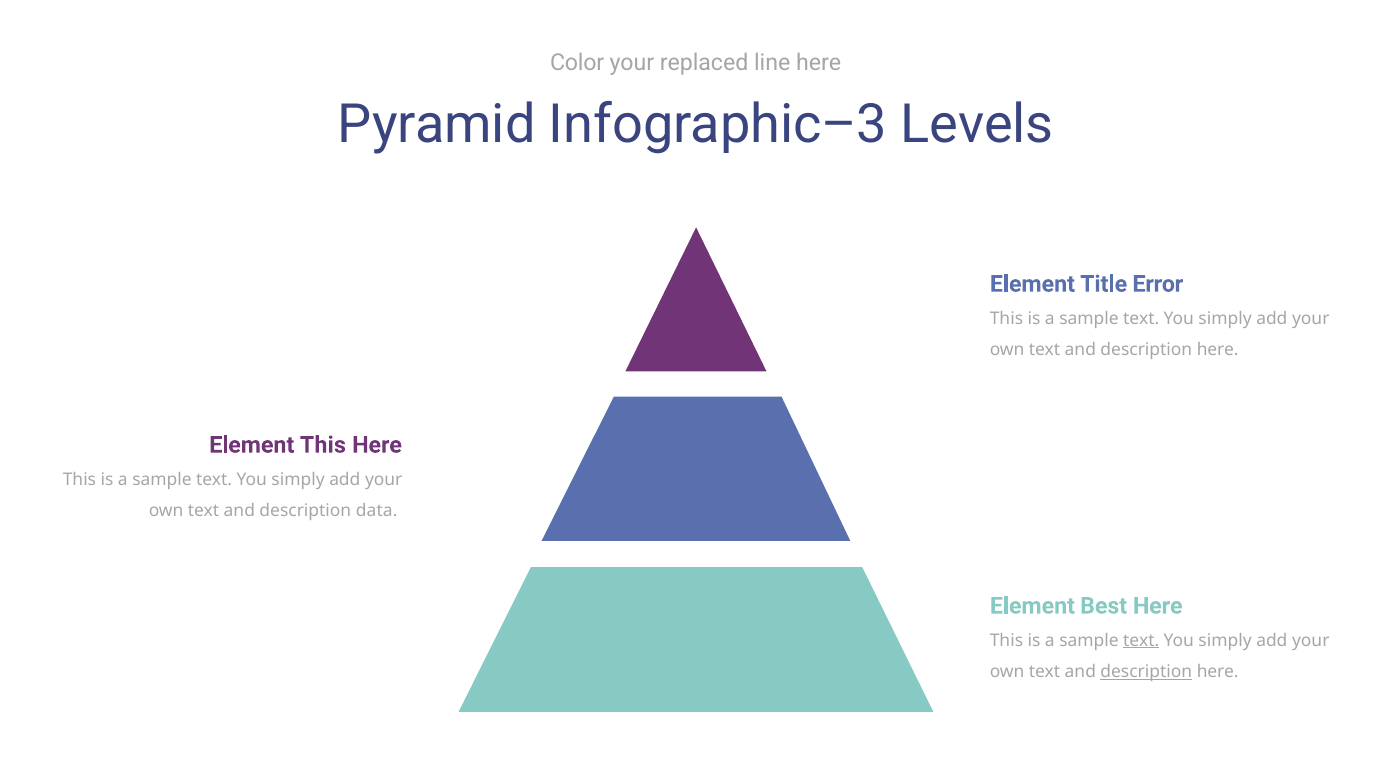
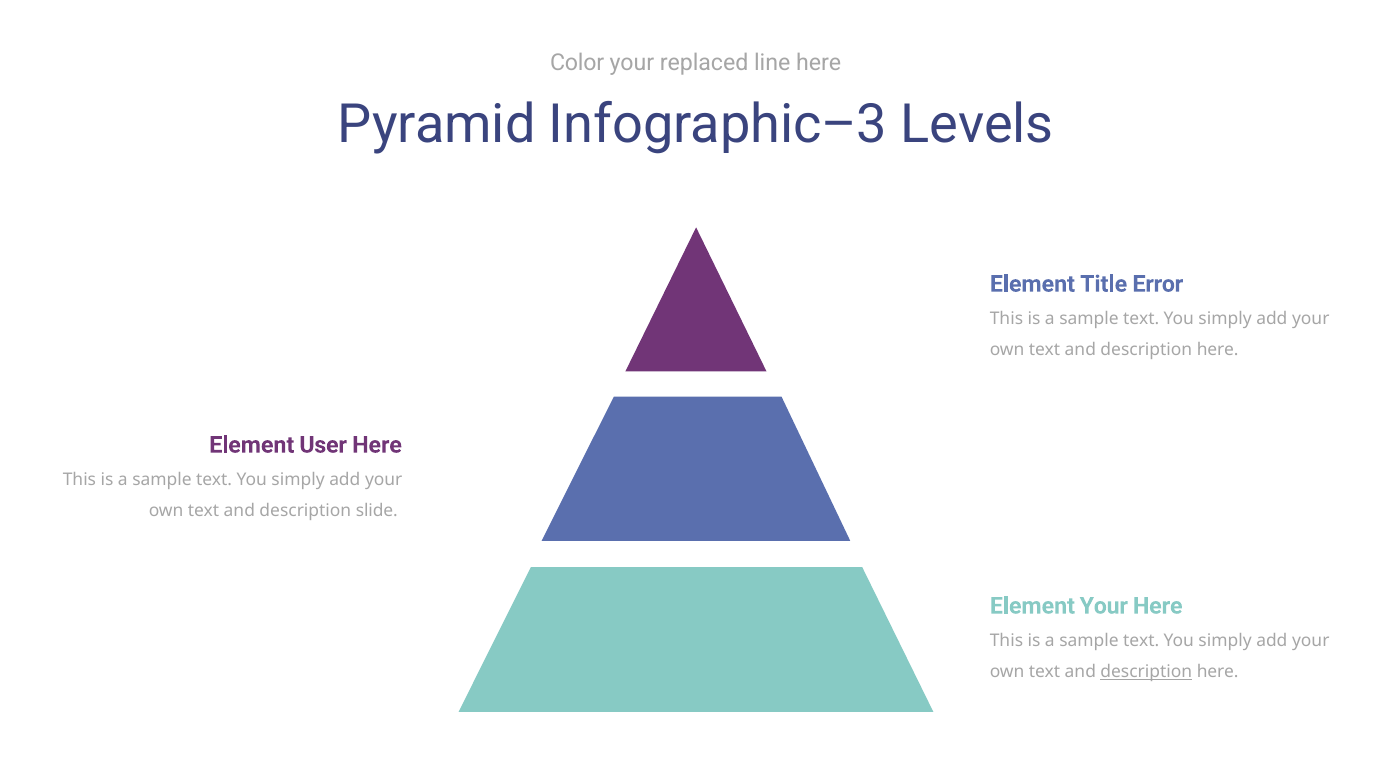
Element This: This -> User
data: data -> slide
Element Best: Best -> Your
text at (1141, 640) underline: present -> none
